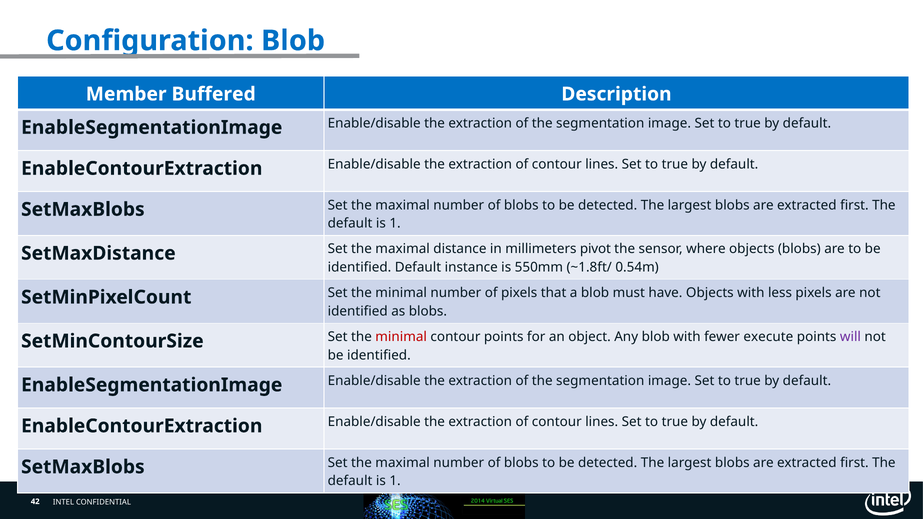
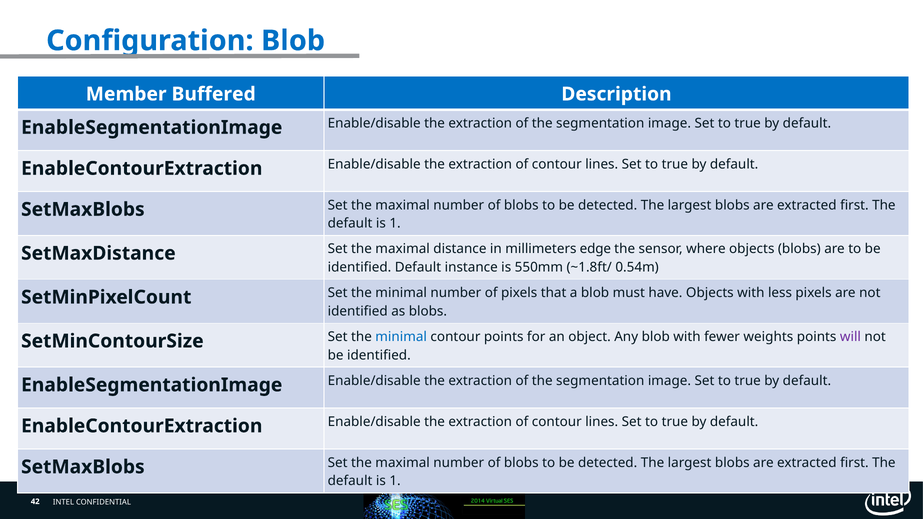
pivot: pivot -> edge
minimal at (401, 337) colour: red -> blue
execute: execute -> weights
